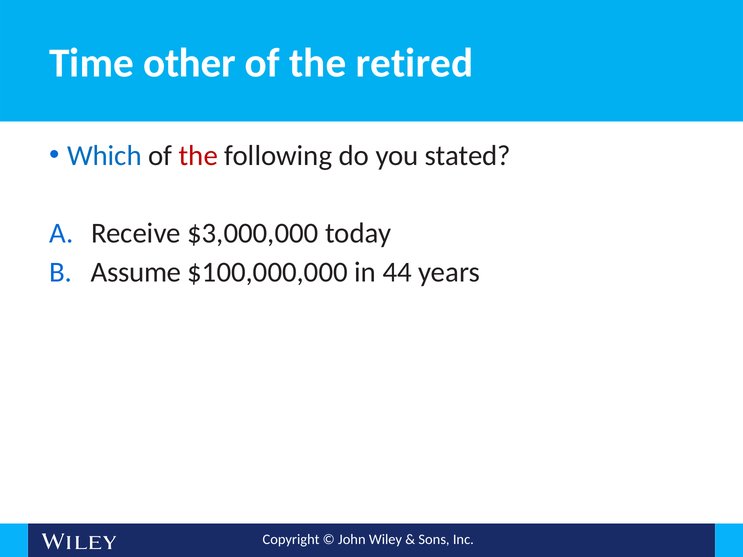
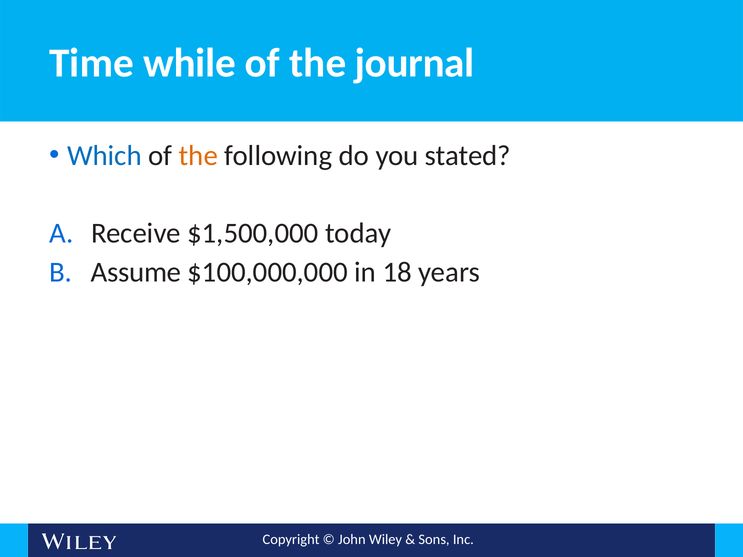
other: other -> while
retired: retired -> journal
the at (198, 156) colour: red -> orange
$3,000,000: $3,000,000 -> $1,500,000
44: 44 -> 18
